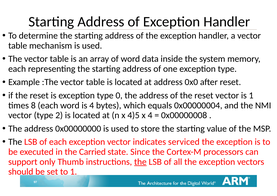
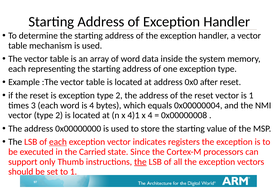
exception type 0: 0 -> 2
8: 8 -> 3
4)5: 4)5 -> 4)1
each at (58, 142) underline: none -> present
serviced: serviced -> registers
